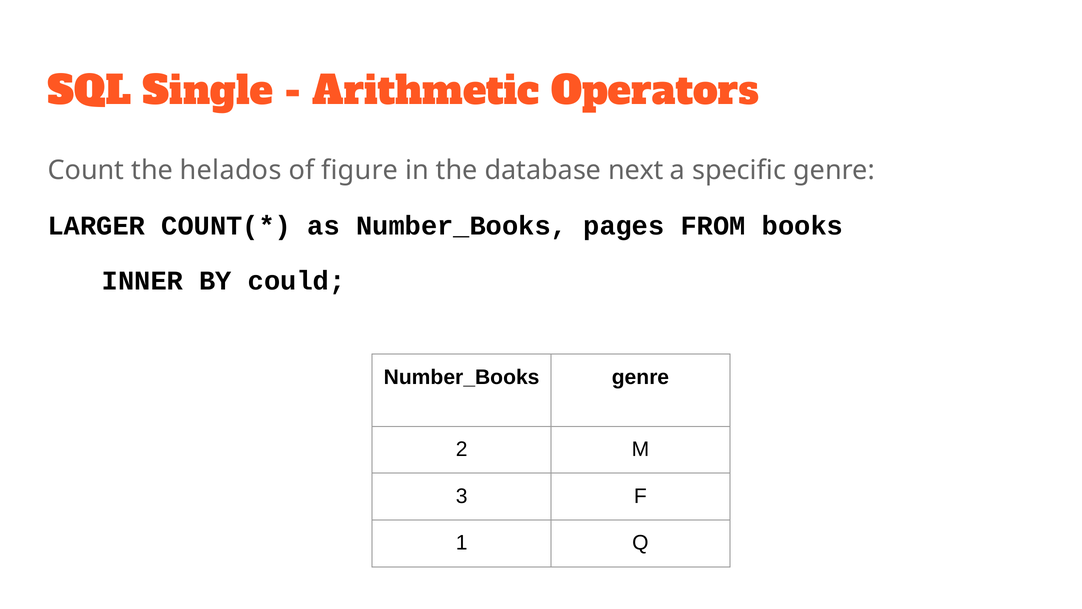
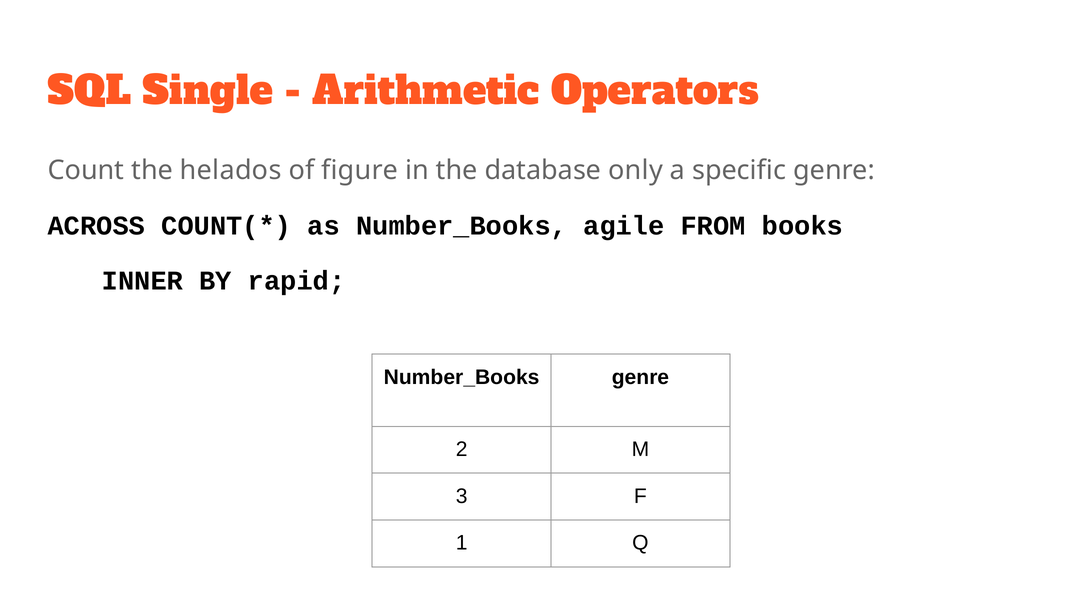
next: next -> only
LARGER: LARGER -> ACROSS
pages: pages -> agile
could: could -> rapid
